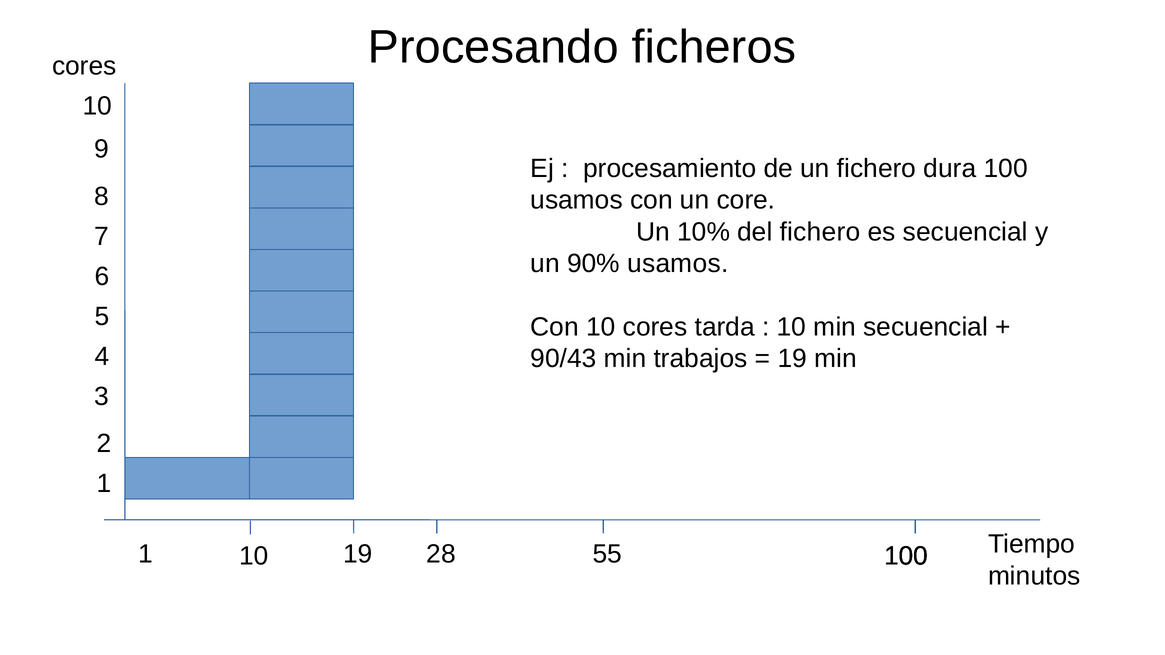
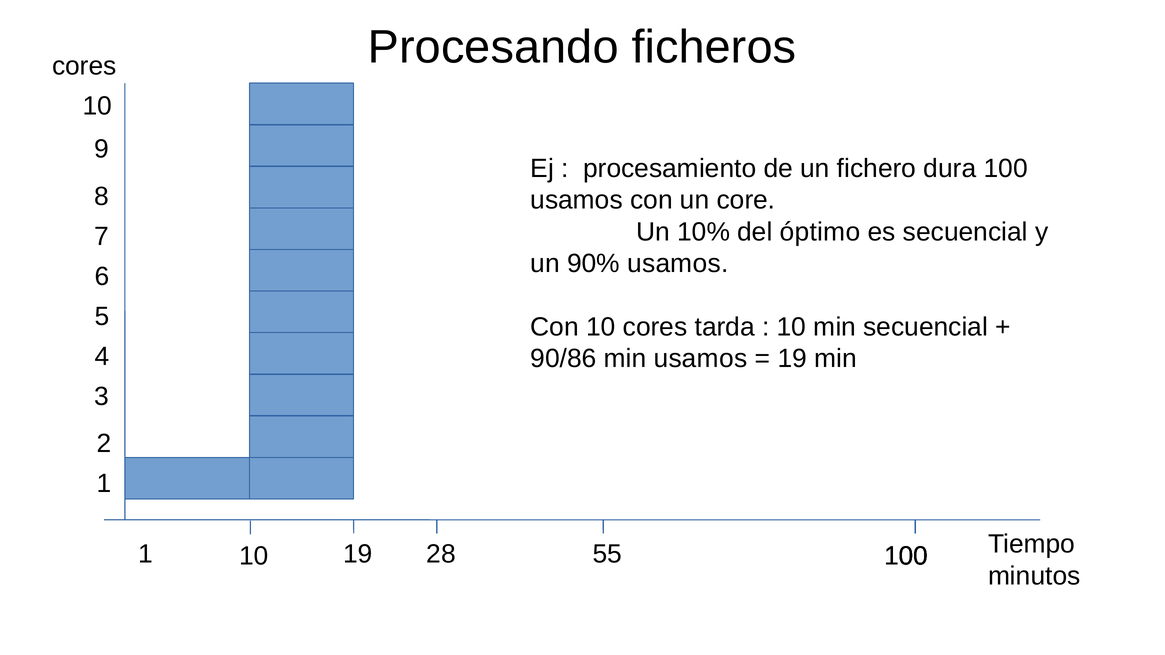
del fichero: fichero -> óptimo
90/43: 90/43 -> 90/86
min trabajos: trabajos -> usamos
